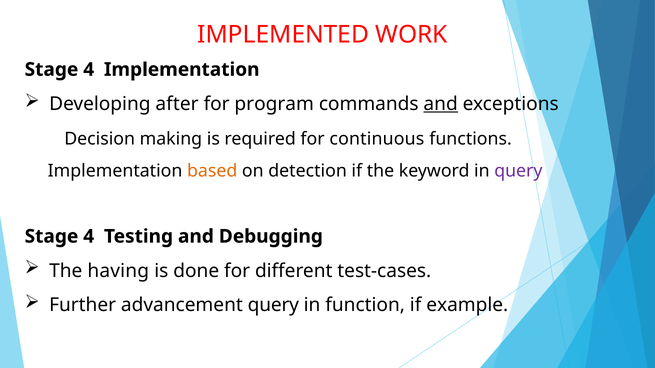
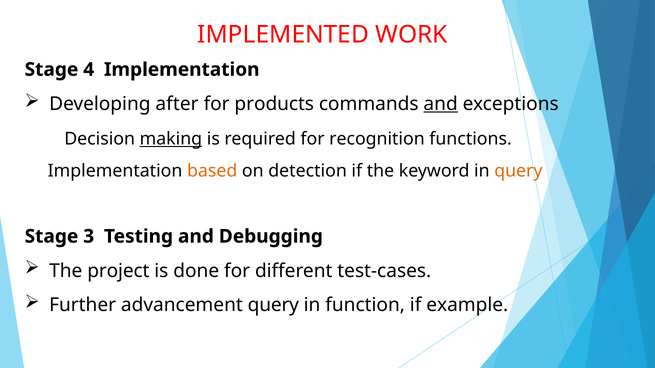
program: program -> products
making underline: none -> present
continuous: continuous -> recognition
query at (518, 171) colour: purple -> orange
4 at (89, 237): 4 -> 3
having: having -> project
